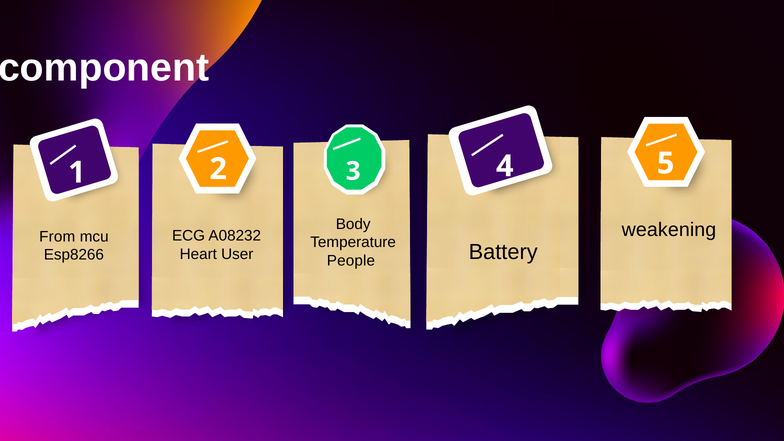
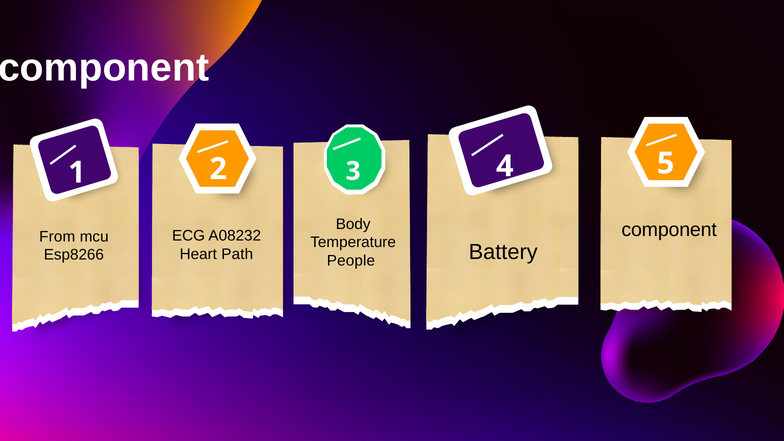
weakening at (669, 230): weakening -> component
User: User -> Path
